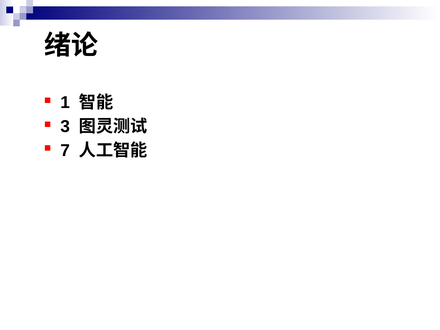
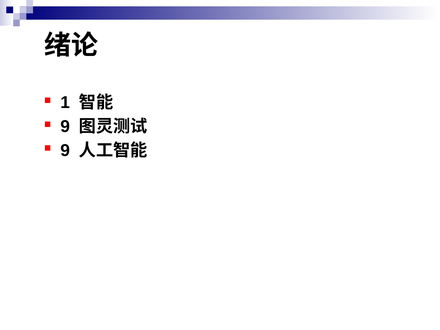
3 at (65, 127): 3 -> 9
7 at (65, 151): 7 -> 9
